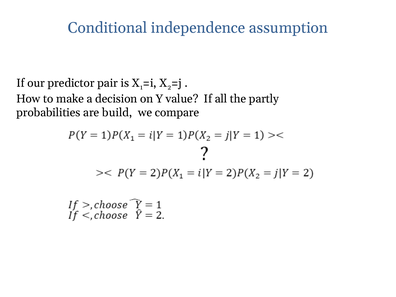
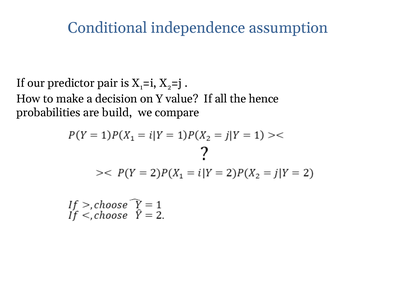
partly: partly -> hence
